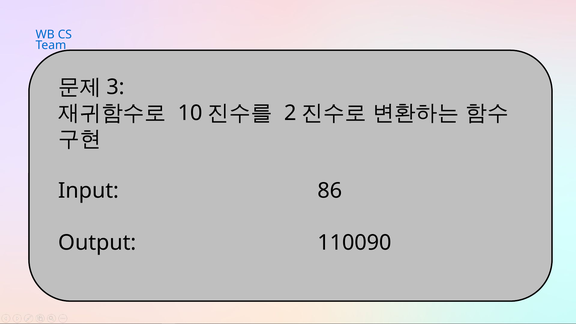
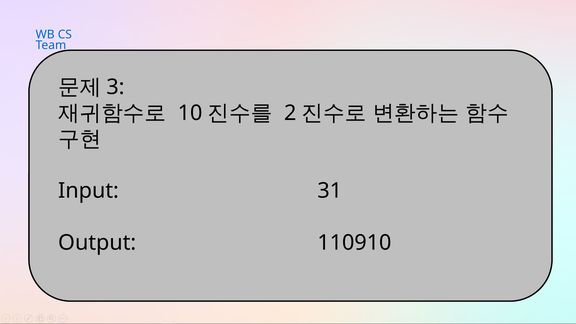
86: 86 -> 31
110090: 110090 -> 110910
